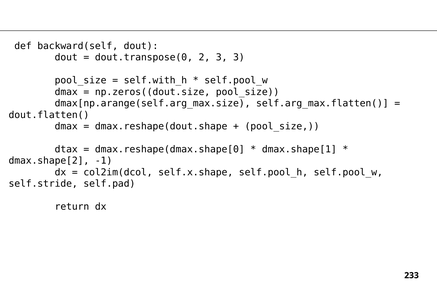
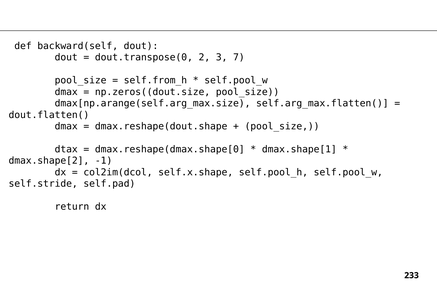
3 3: 3 -> 7
self.with_h: self.with_h -> self.from_h
